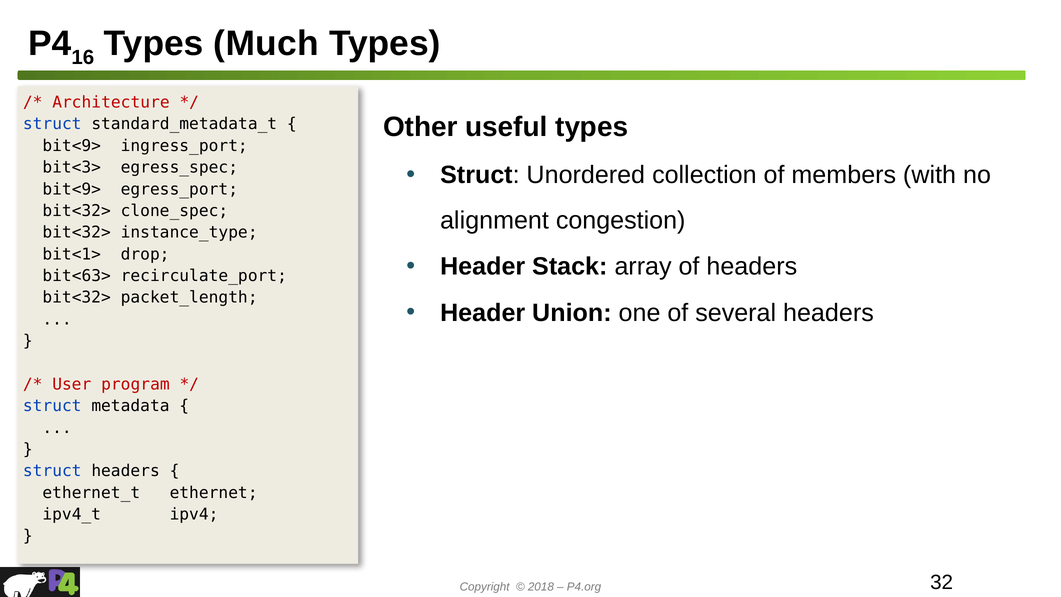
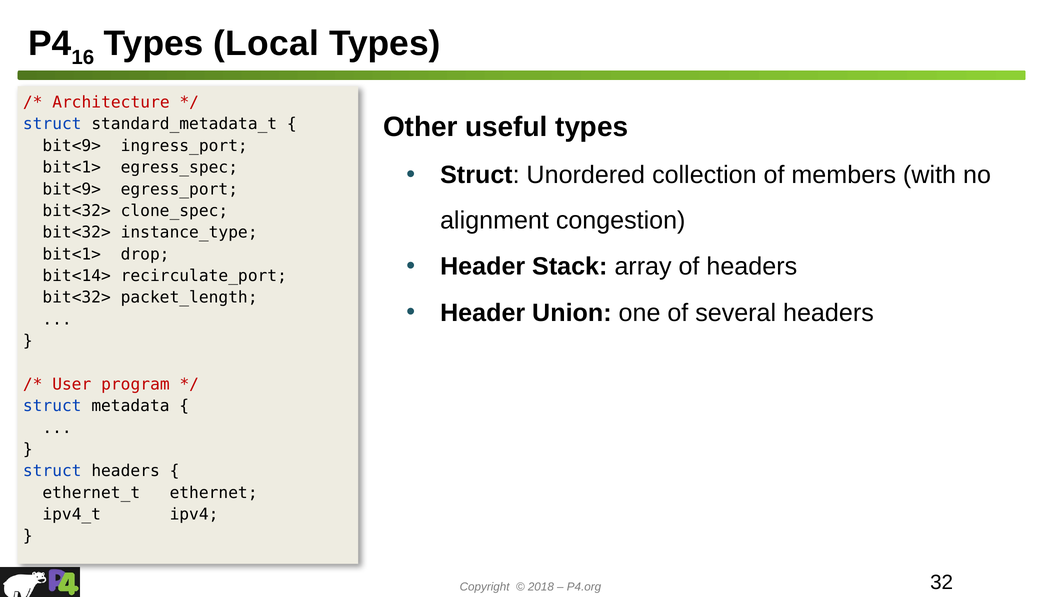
Much: Much -> Local
bit<3> at (72, 167): bit<3> -> bit<1>
bit<63>: bit<63> -> bit<14>
